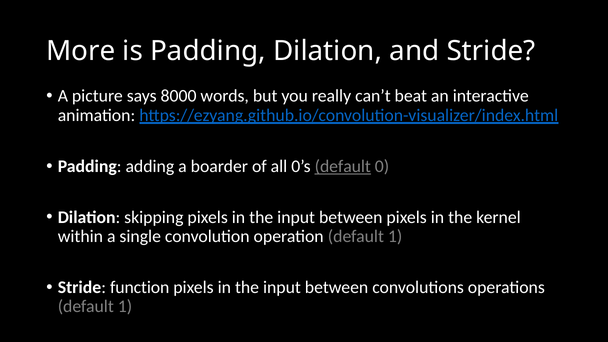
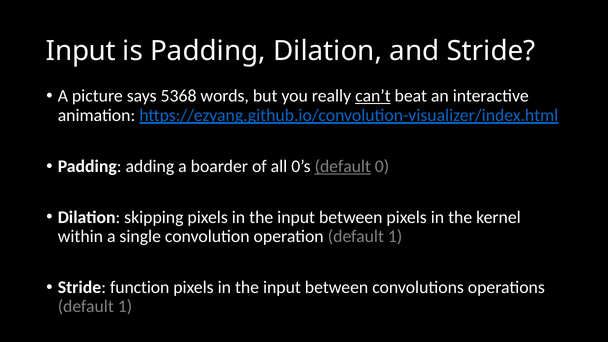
More at (81, 51): More -> Input
8000: 8000 -> 5368
can’t underline: none -> present
